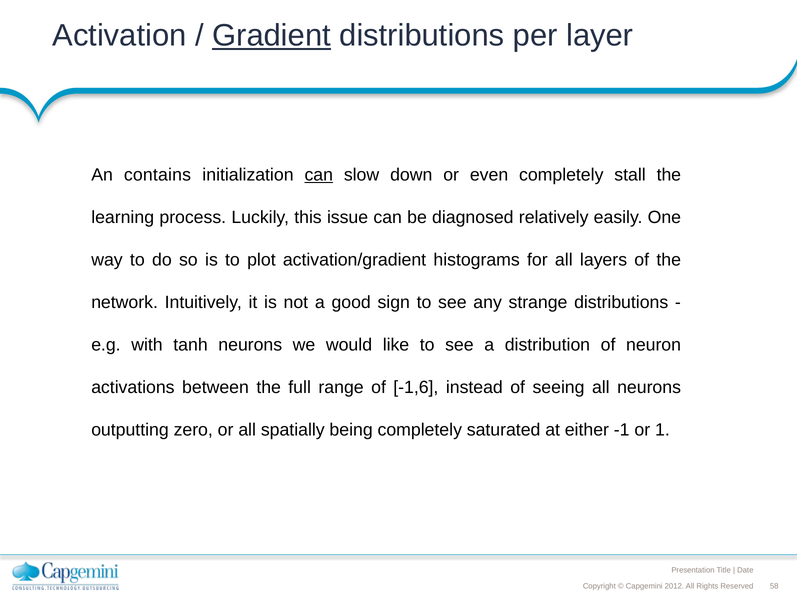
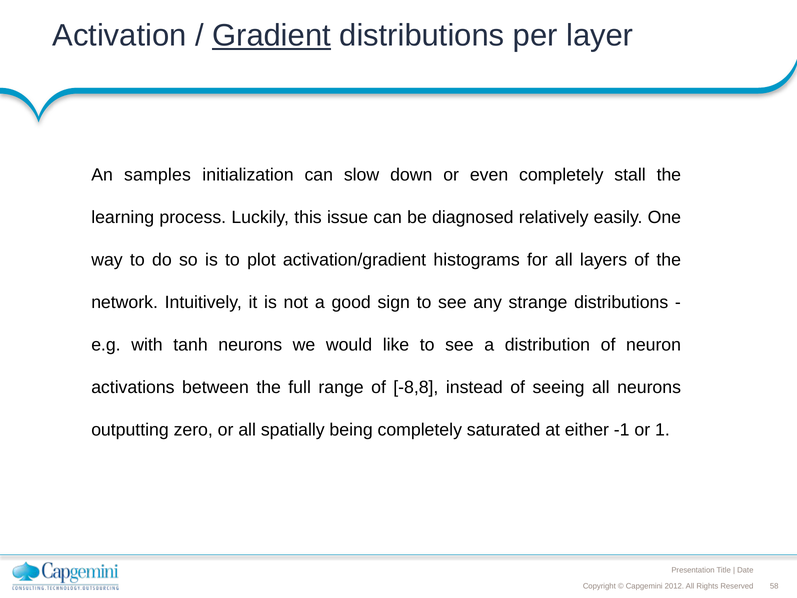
contains: contains -> samples
can at (319, 175) underline: present -> none
-1,6: -1,6 -> -8,8
